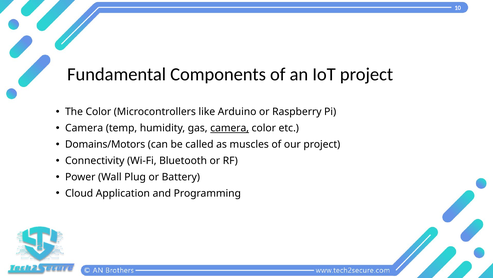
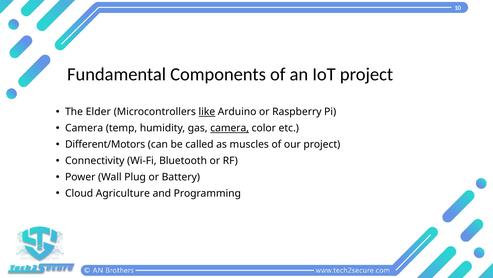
The Color: Color -> Elder
like underline: none -> present
Domains/Motors: Domains/Motors -> Different/Motors
Application: Application -> Agriculture
